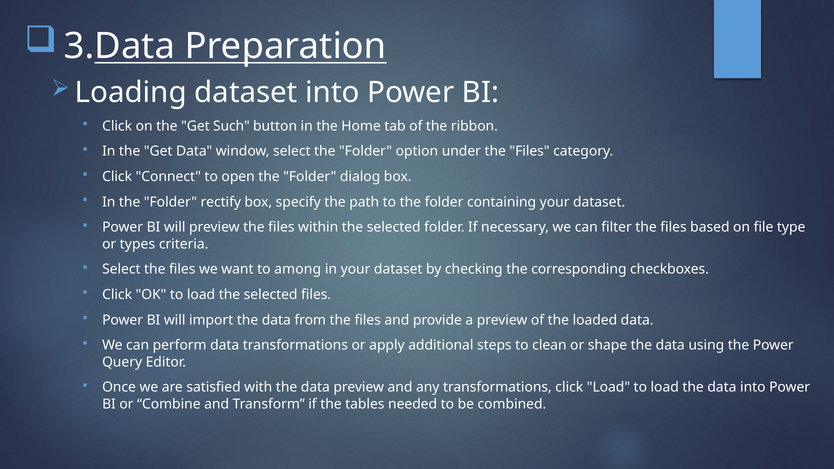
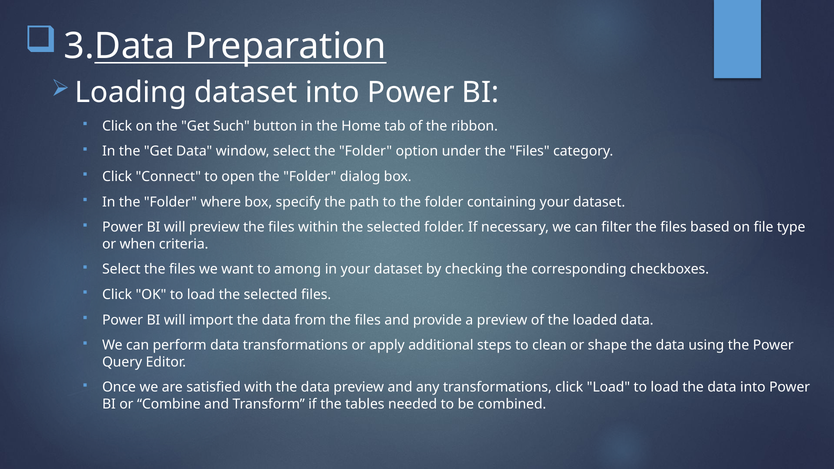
rectify: rectify -> where
types: types -> when
